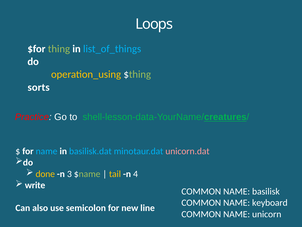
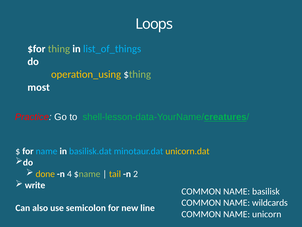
sorts: sorts -> most
unicorn.dat colour: pink -> yellow
3: 3 -> 4
4: 4 -> 2
keyboard: keyboard -> wildcards
